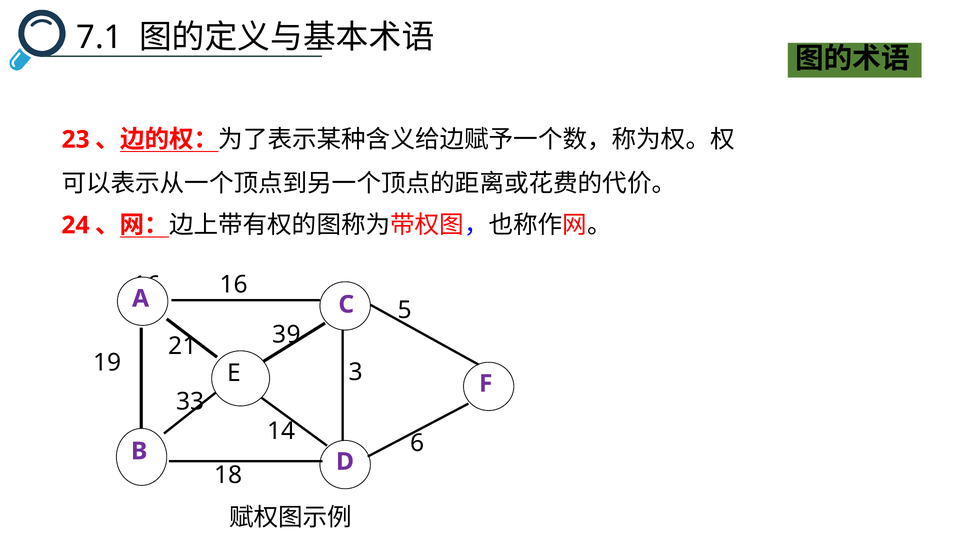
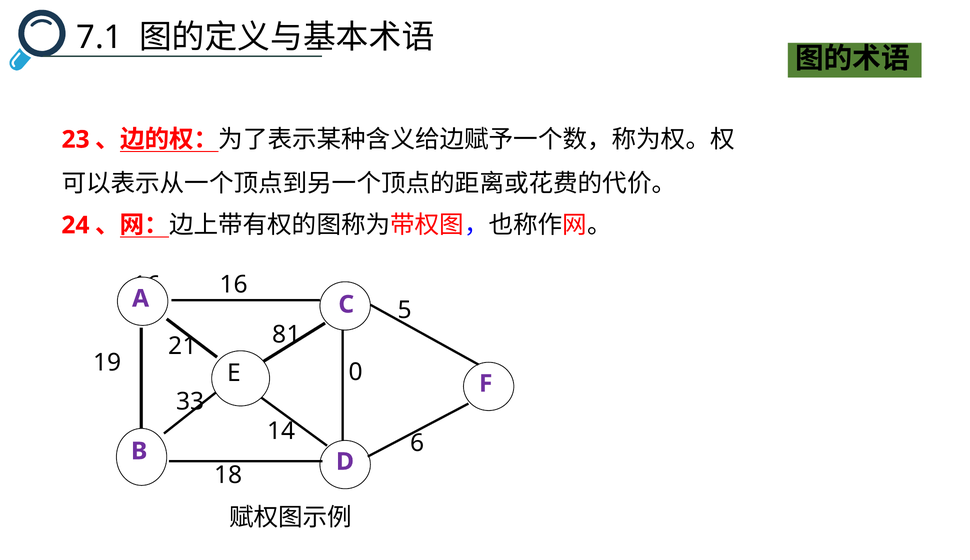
39: 39 -> 81
3: 3 -> 0
